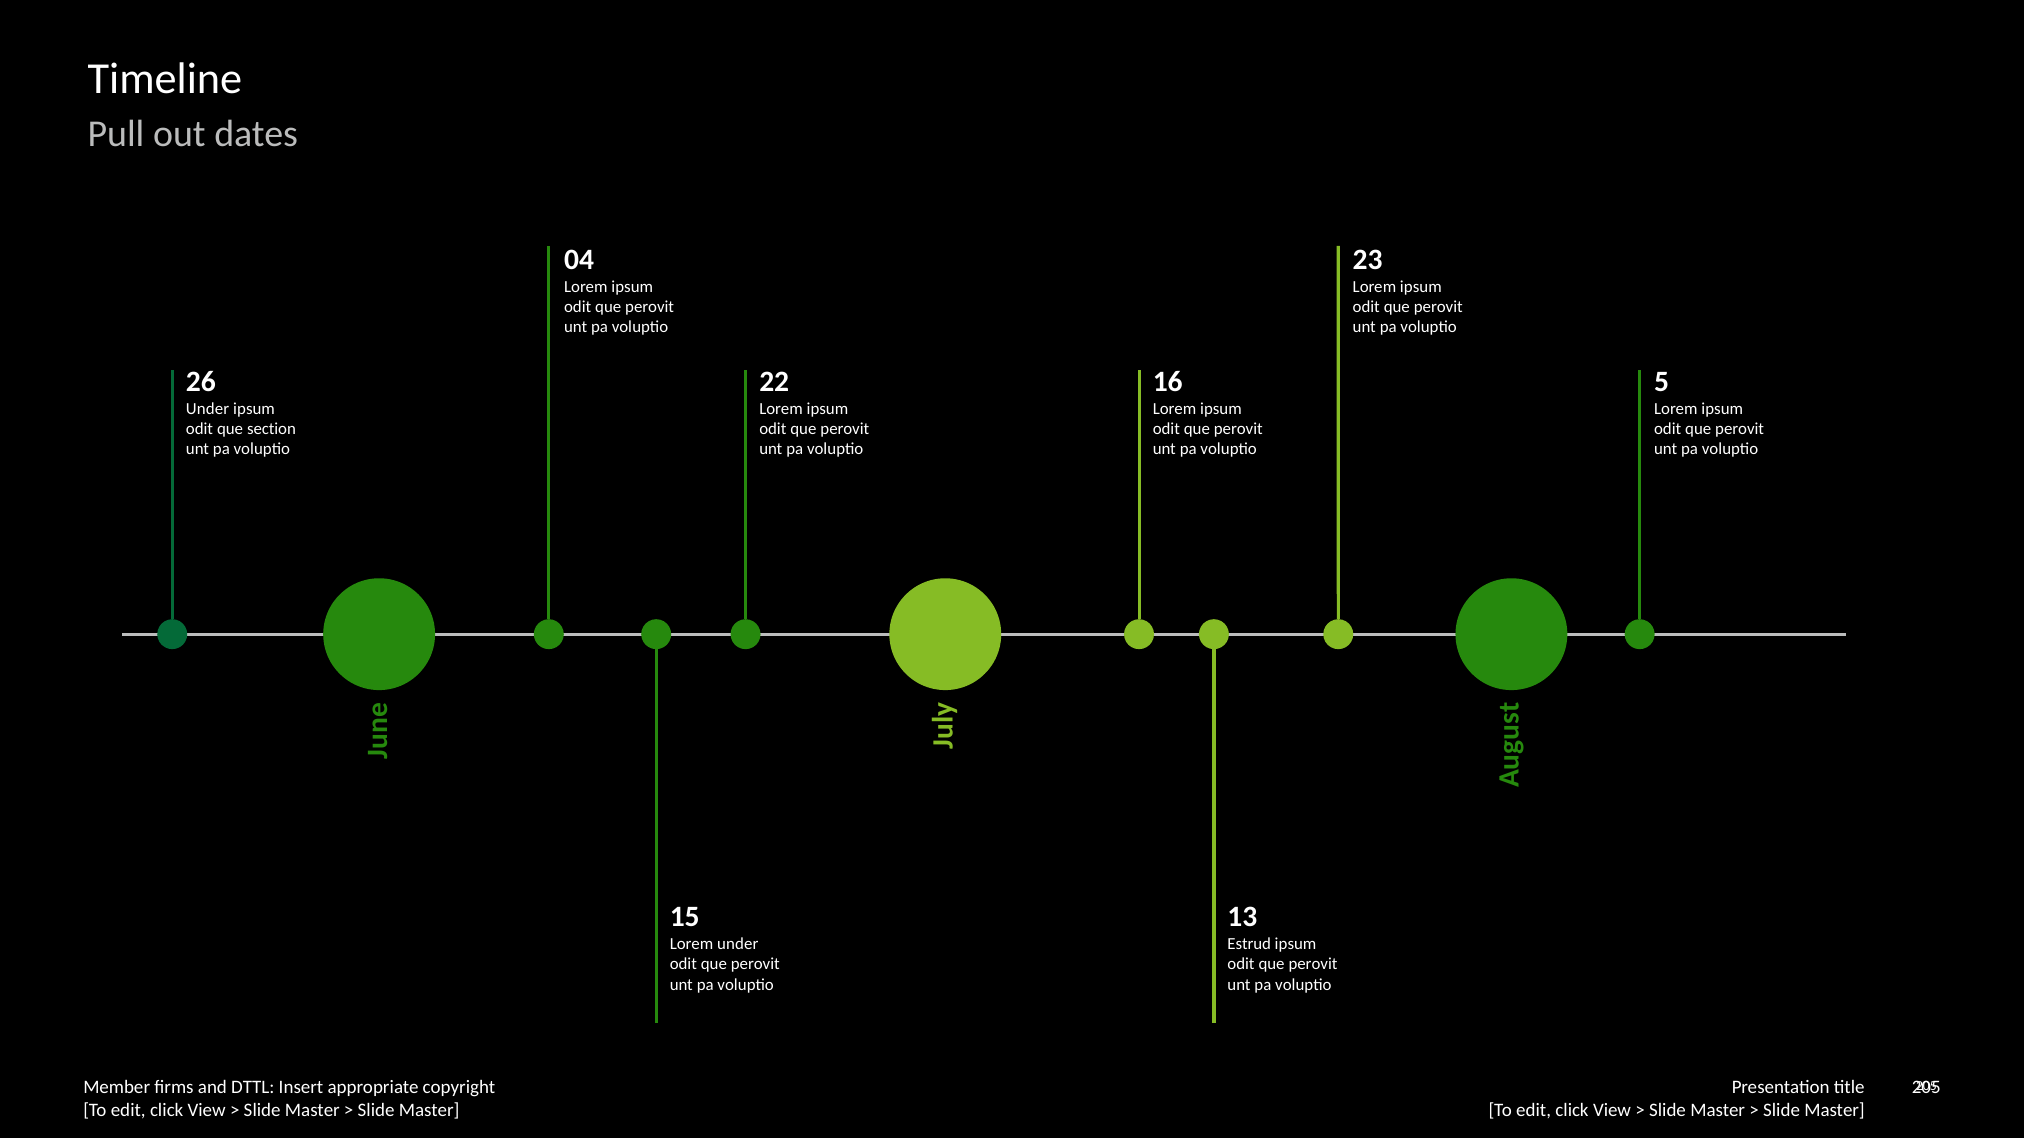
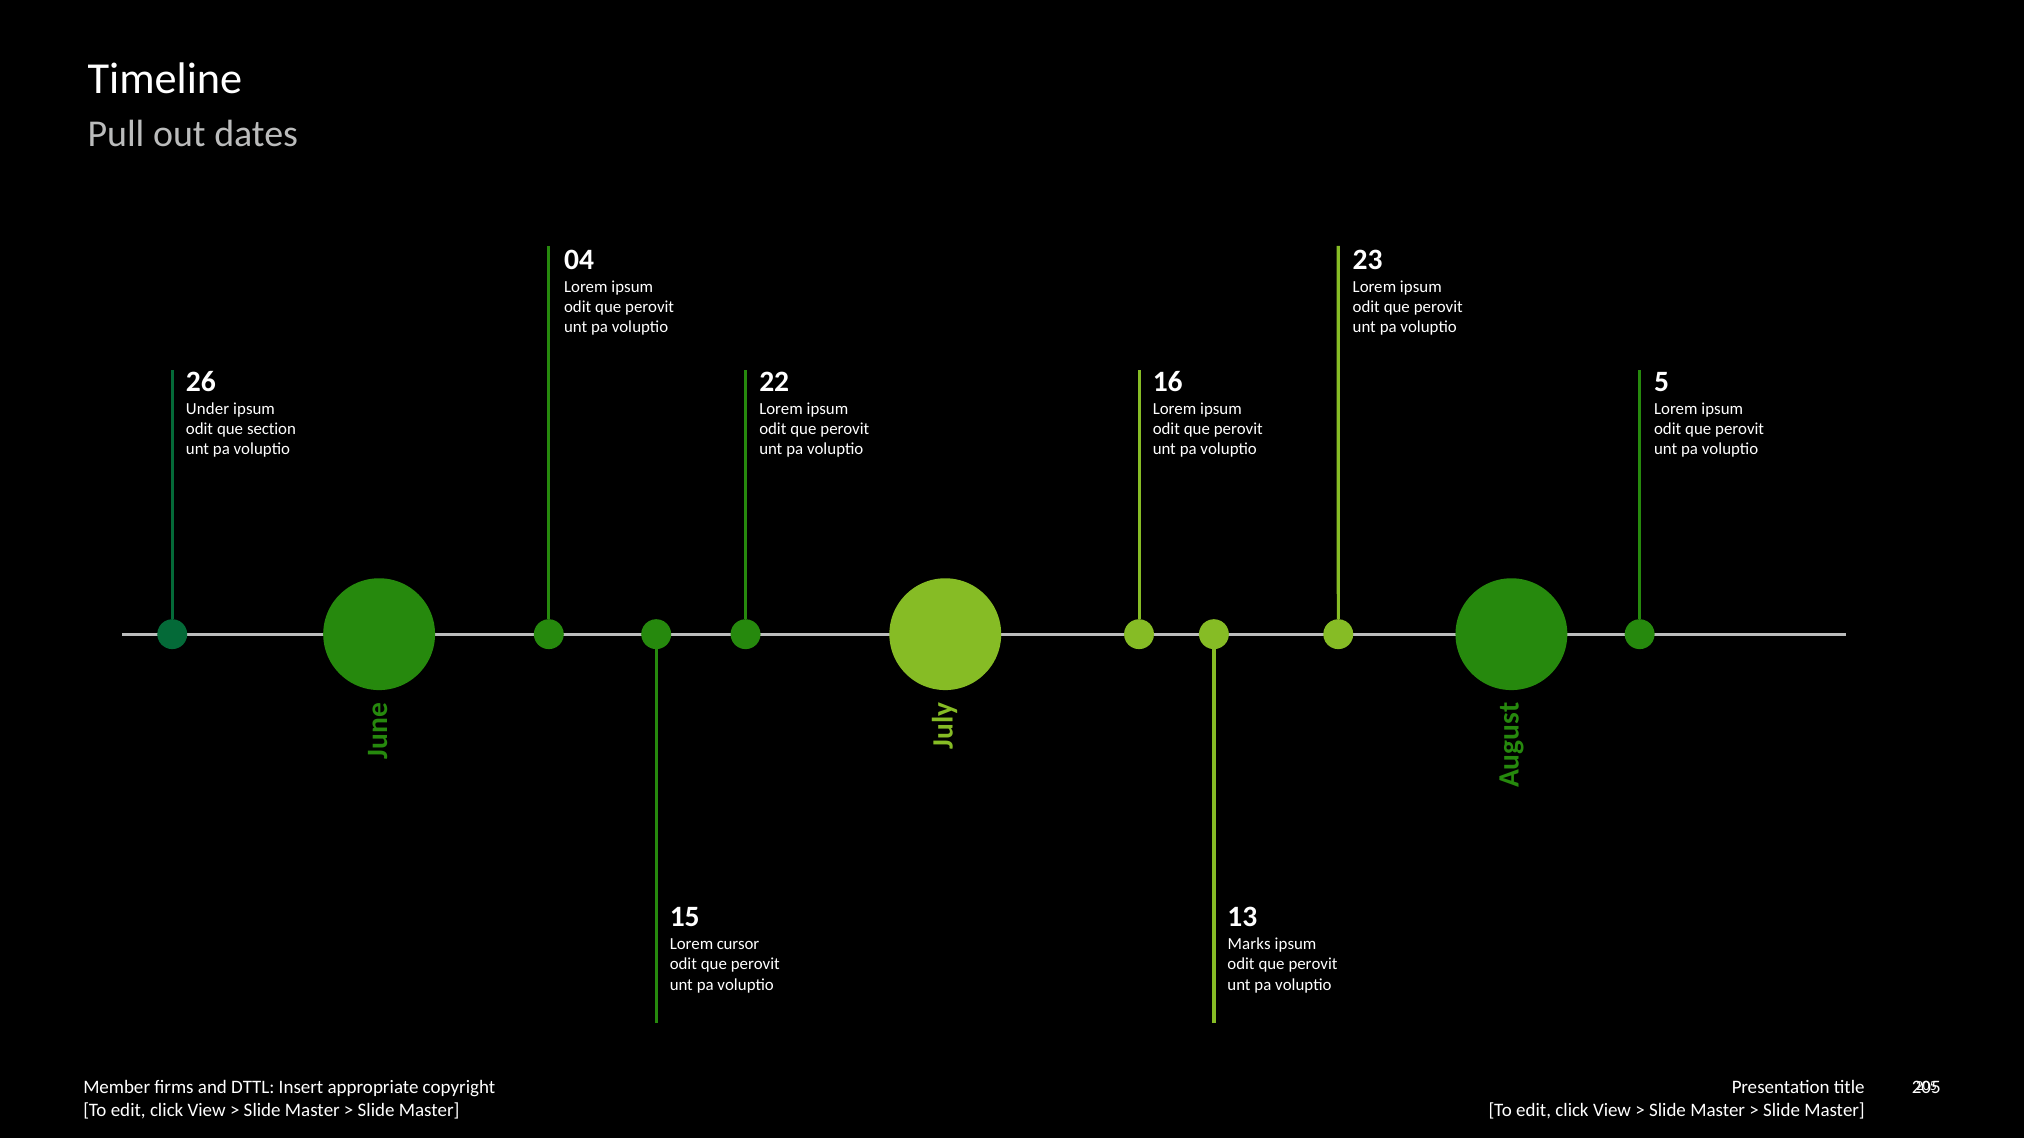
Lorem under: under -> cursor
Estrud: Estrud -> Marks
